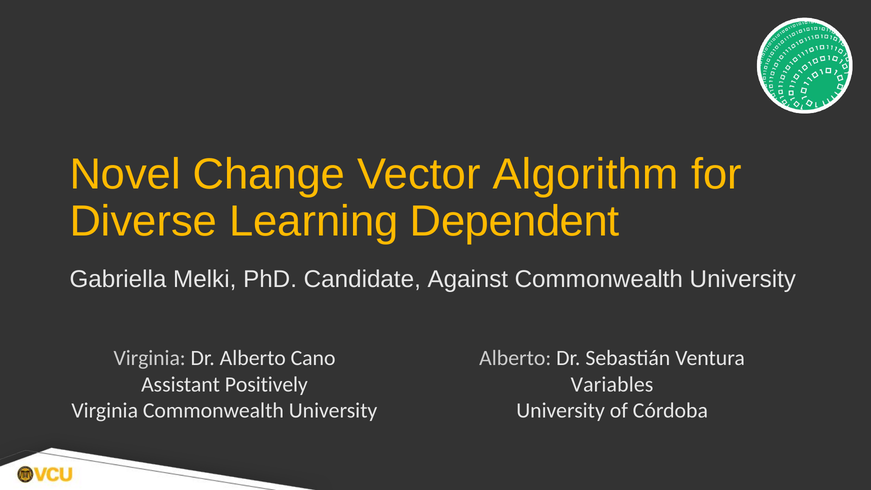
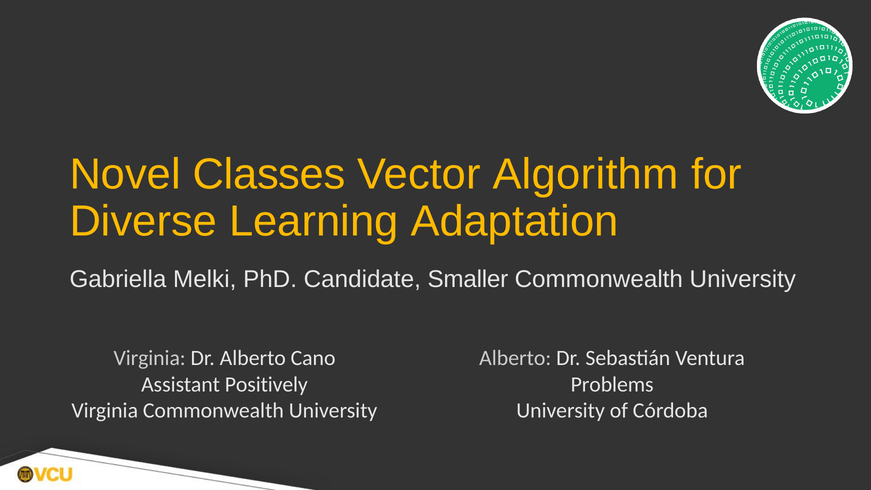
Change: Change -> Classes
Dependent: Dependent -> Adaptation
Against: Against -> Smaller
Variables: Variables -> Problems
